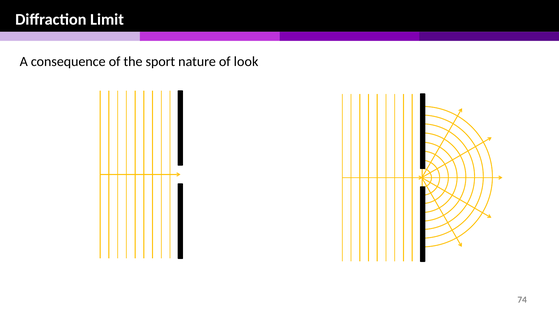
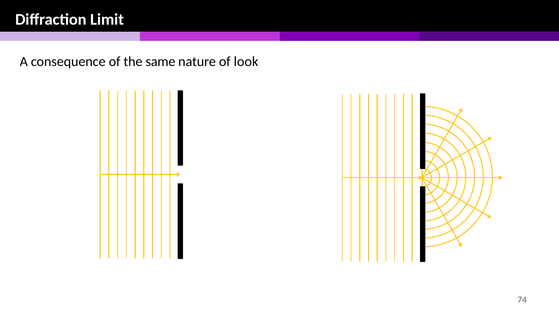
sport: sport -> same
